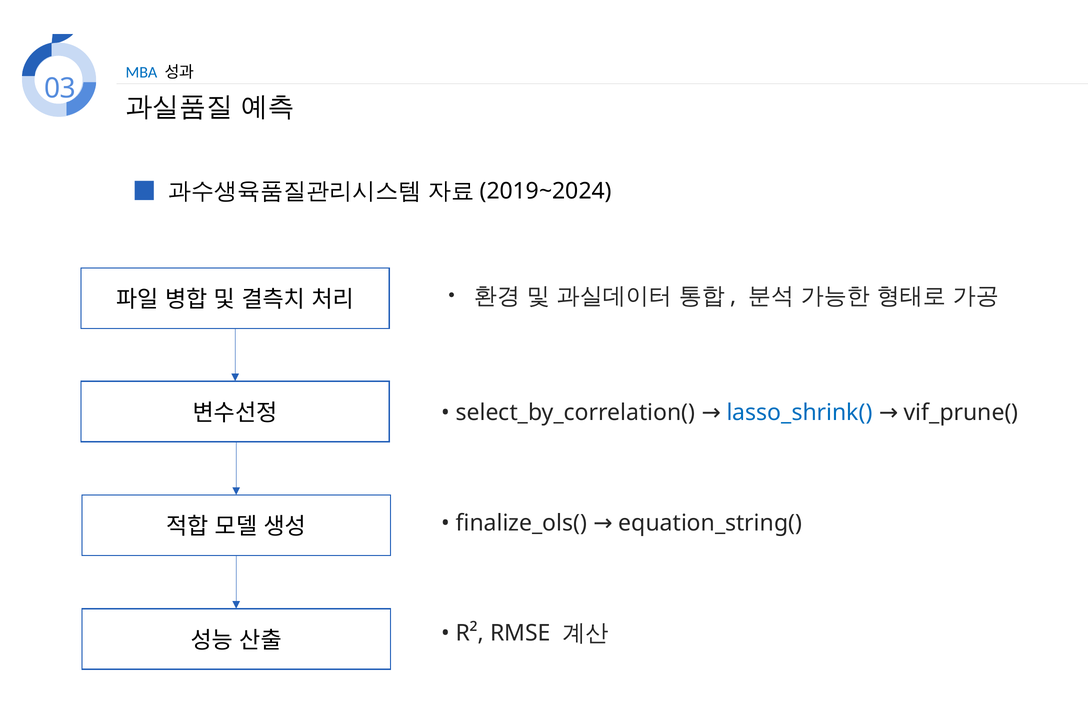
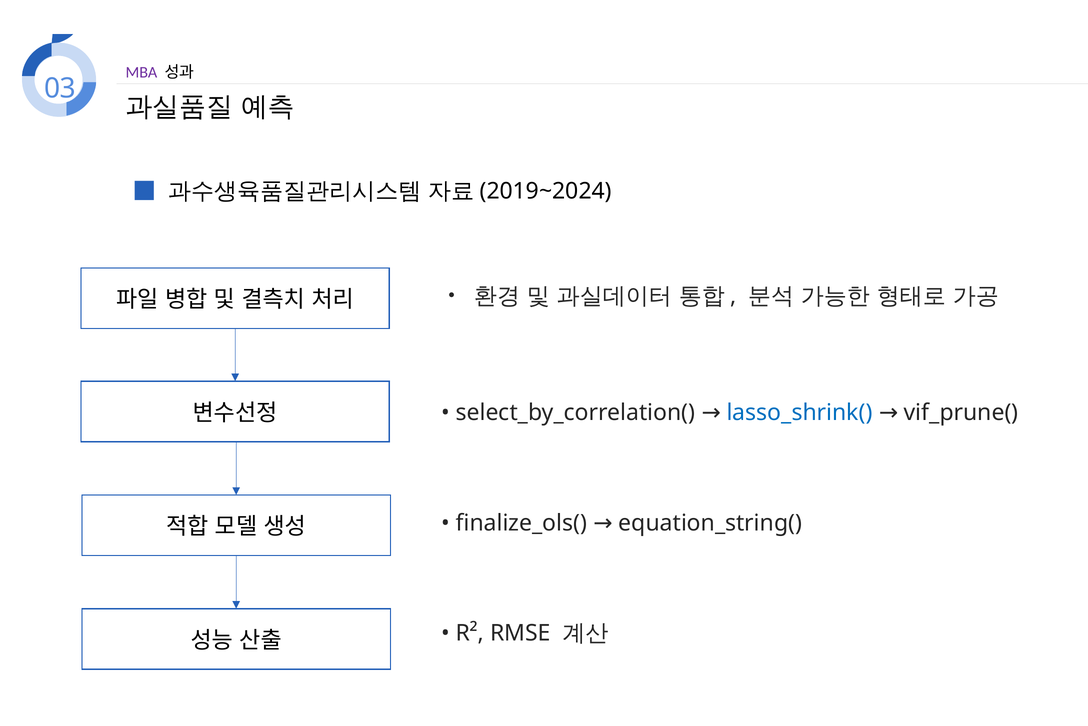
MBA colour: blue -> purple
